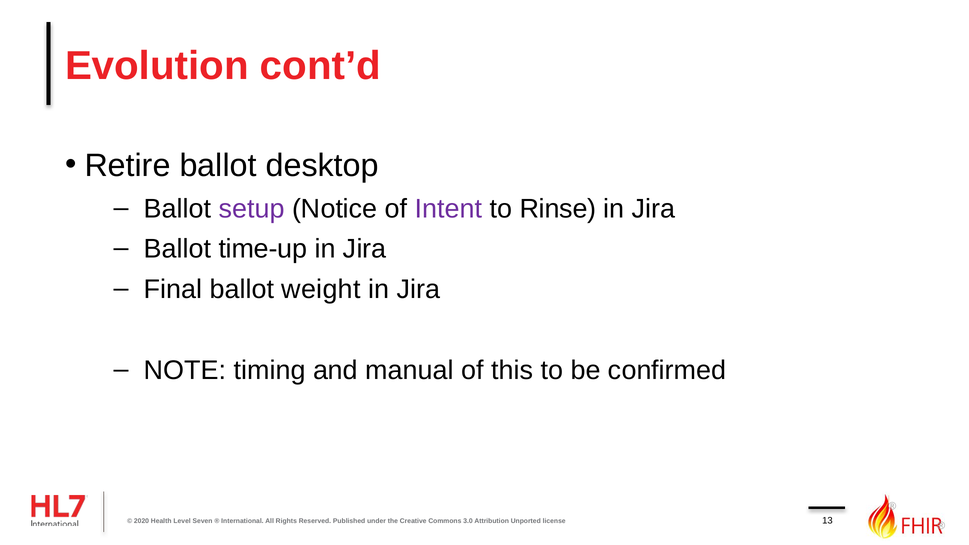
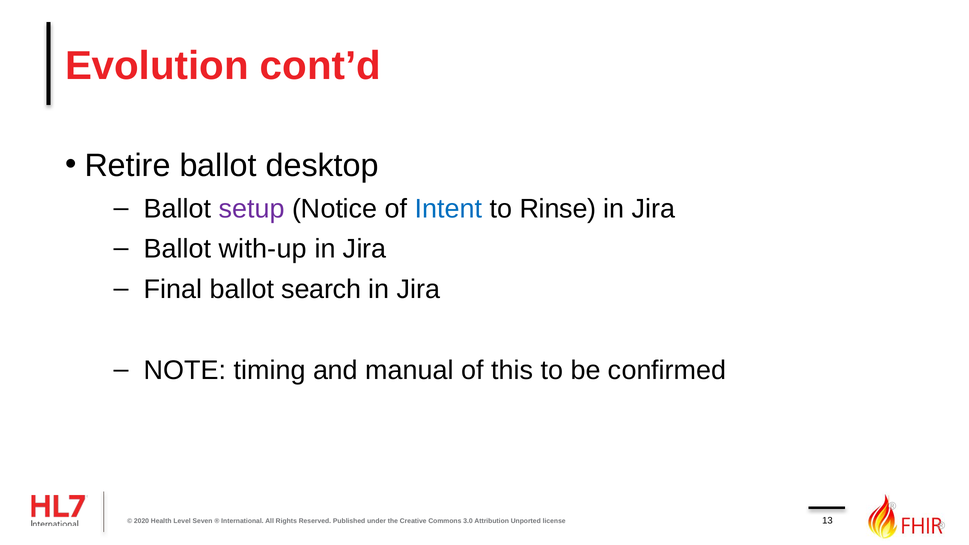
Intent colour: purple -> blue
time-up: time-up -> with-up
weight: weight -> search
